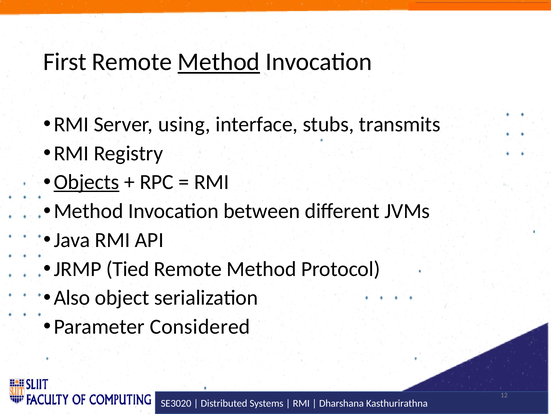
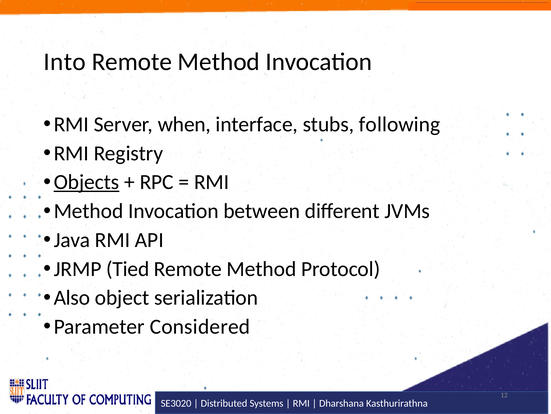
First: First -> Into
Method at (219, 62) underline: present -> none
using: using -> when
transmits: transmits -> following
